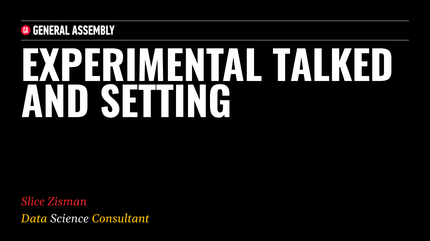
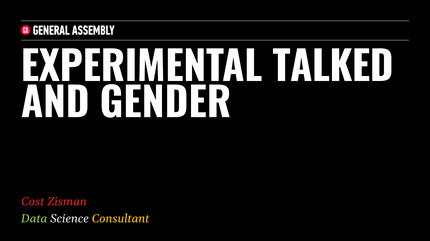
SETTING: SETTING -> GENDER
Slice: Slice -> Cost
Data colour: yellow -> light green
